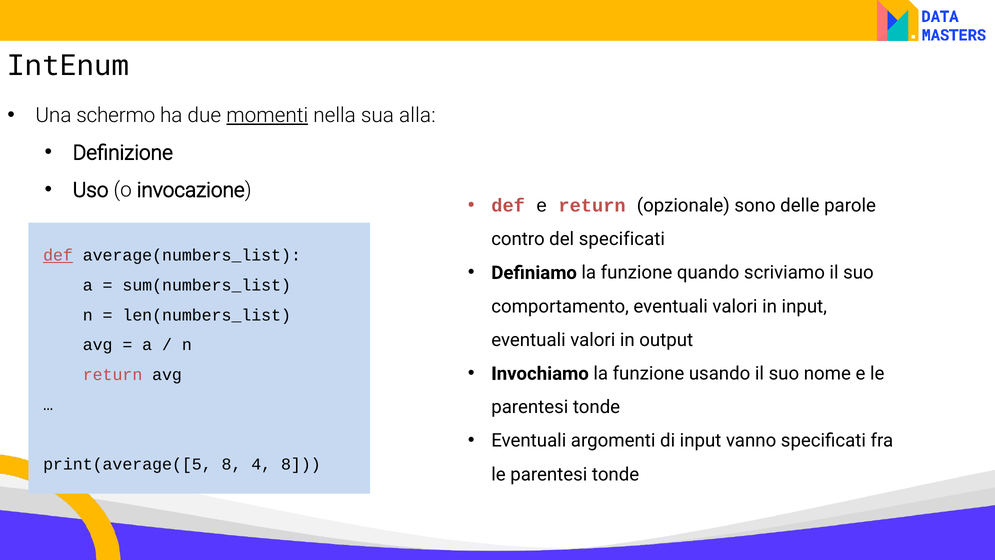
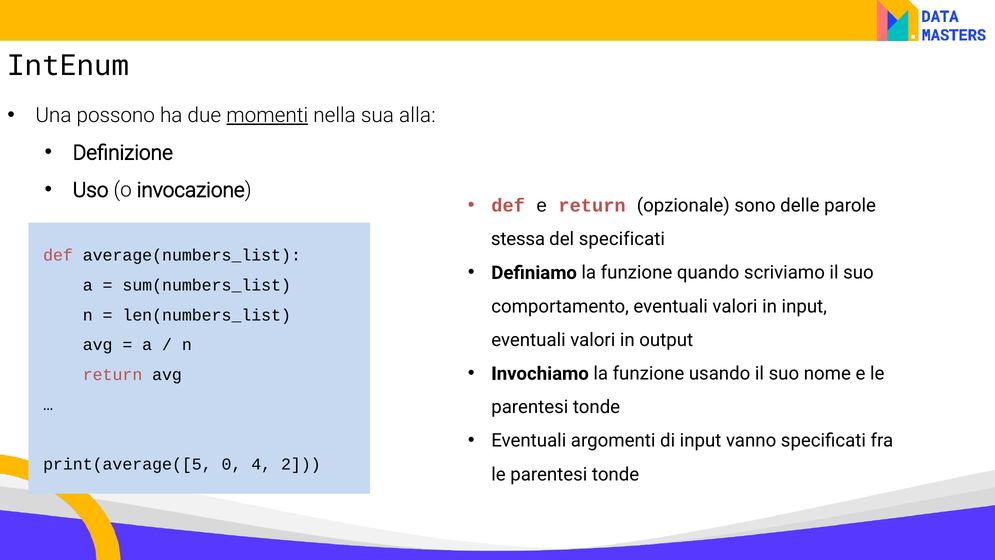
schermo: schermo -> possono
contro: contro -> stessa
def at (58, 255) underline: present -> none
print(average([5 8: 8 -> 0
4 8: 8 -> 2
